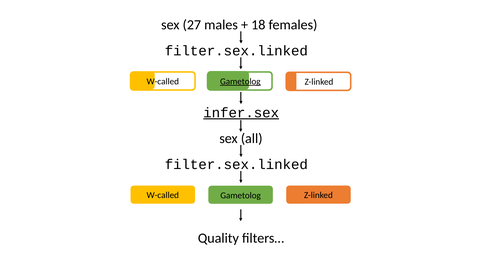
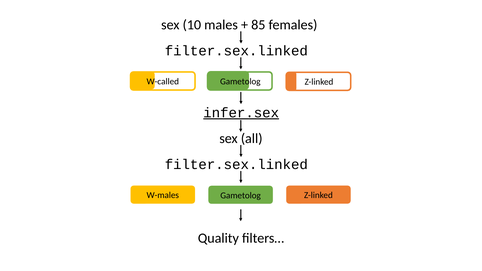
27: 27 -> 10
18: 18 -> 85
Gametolog at (240, 82) underline: present -> none
W-called at (163, 195): W-called -> W-males
